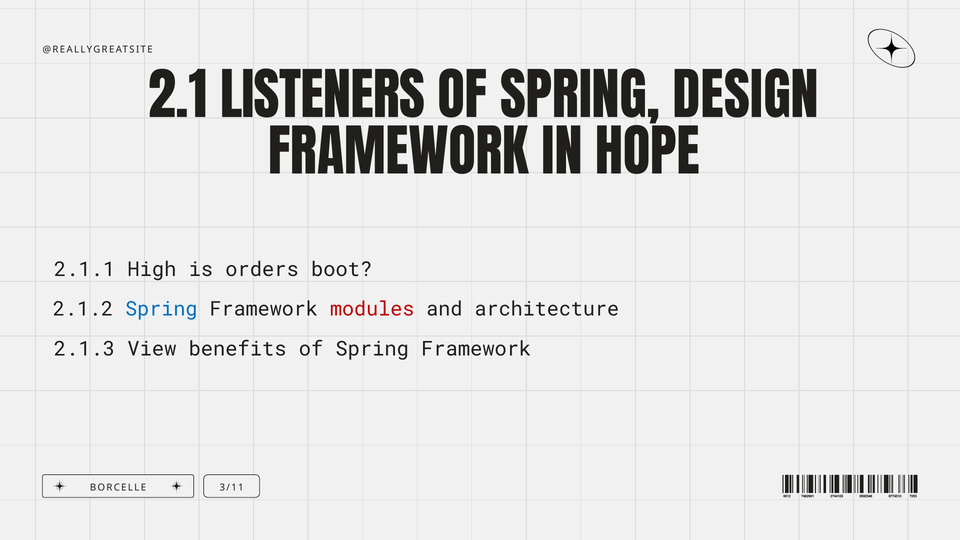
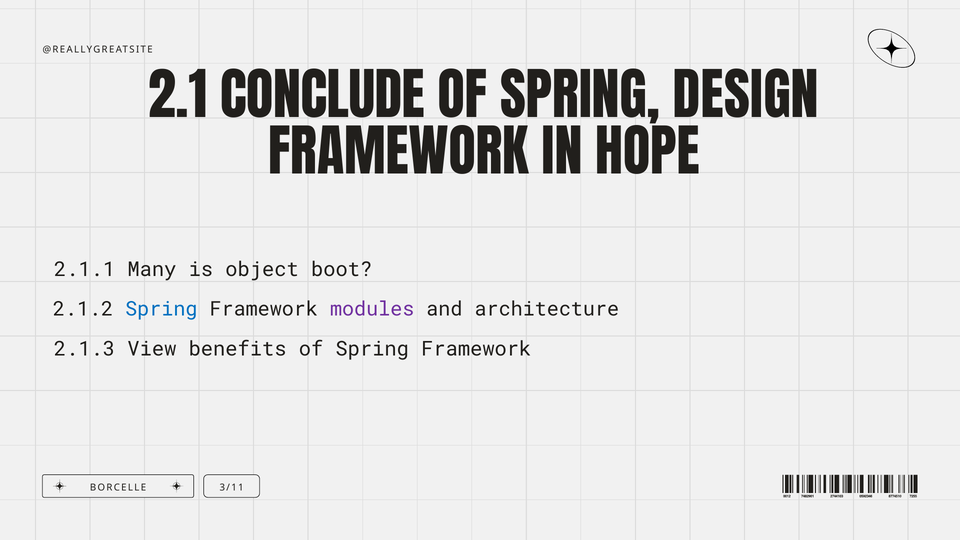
LISTENERS: LISTENERS -> CONCLUDE
High: High -> Many
orders: orders -> object
modules colour: red -> purple
